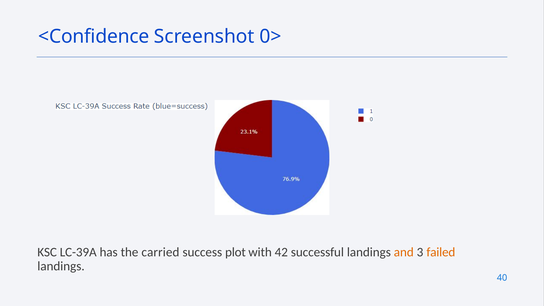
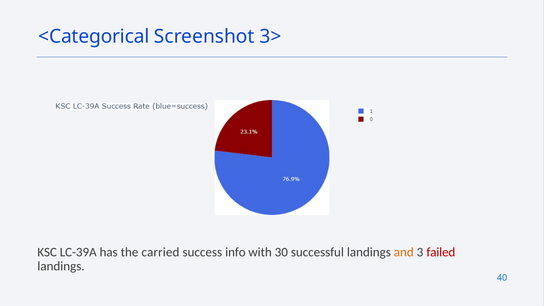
<Confidence: <Confidence -> <Categorical
0>: 0> -> 3>
plot: plot -> info
42: 42 -> 30
failed colour: orange -> red
